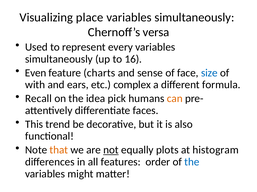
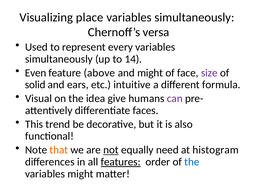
16: 16 -> 14
charts: charts -> above
and sense: sense -> might
size colour: blue -> purple
with: with -> solid
complex: complex -> intuitive
Recall: Recall -> Visual
pick: pick -> give
can colour: orange -> purple
plots: plots -> need
features underline: none -> present
